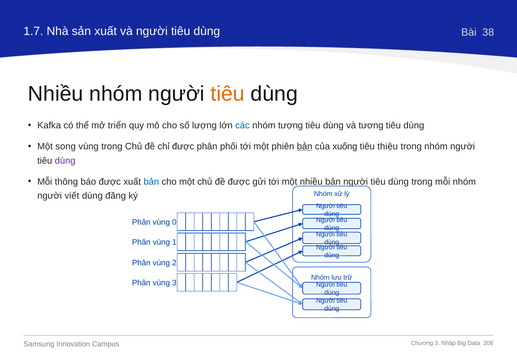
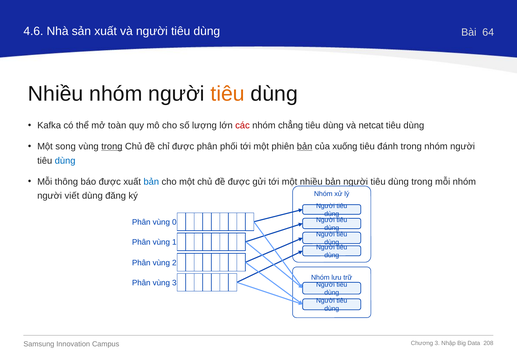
1.7: 1.7 -> 4.6
38: 38 -> 64
triển: triển -> toàn
các colour: blue -> red
tượng: tượng -> chẳng
tương: tương -> netcat
trong at (112, 146) underline: none -> present
thiệu: thiệu -> đánh
dùng at (65, 161) colour: purple -> blue
